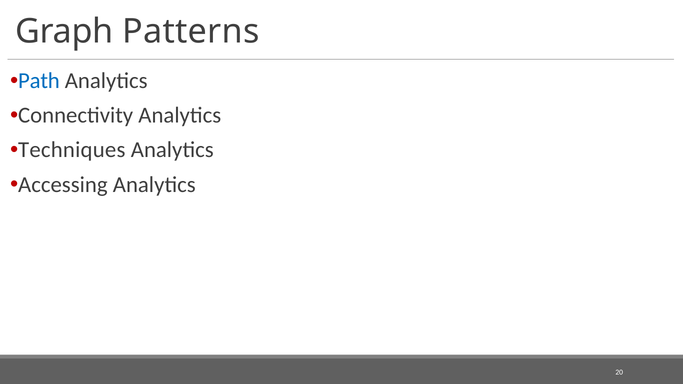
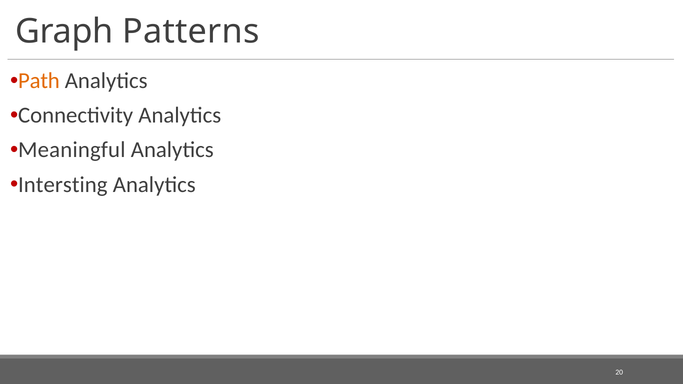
Path colour: blue -> orange
Techniques: Techniques -> Meaningful
Accessing: Accessing -> Intersting
